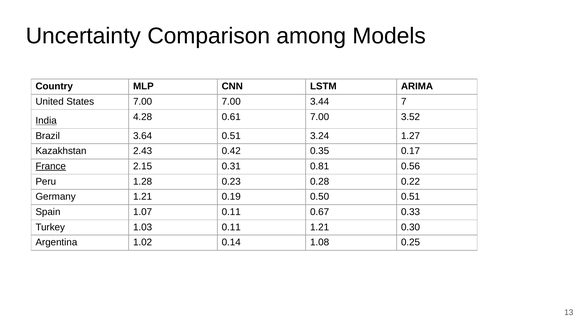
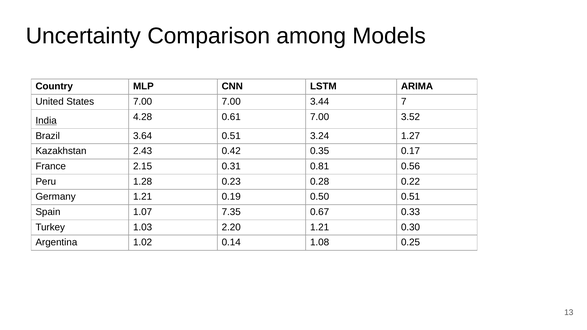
France underline: present -> none
1.07 0.11: 0.11 -> 7.35
1.03 0.11: 0.11 -> 2.20
